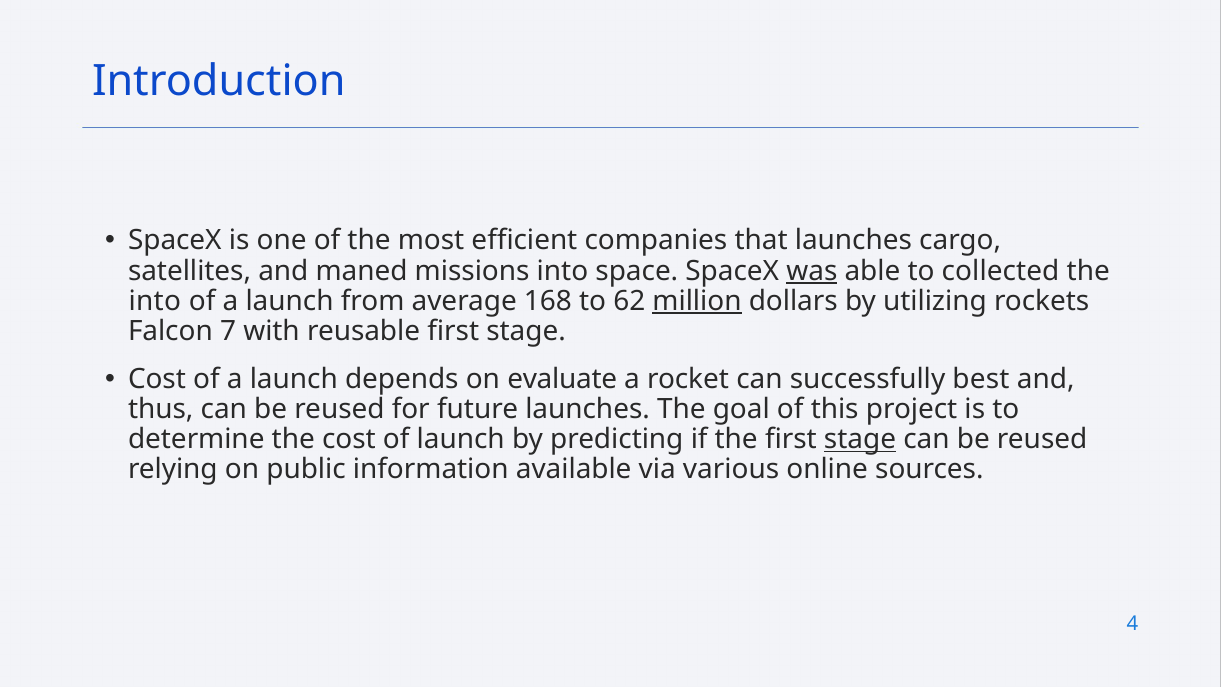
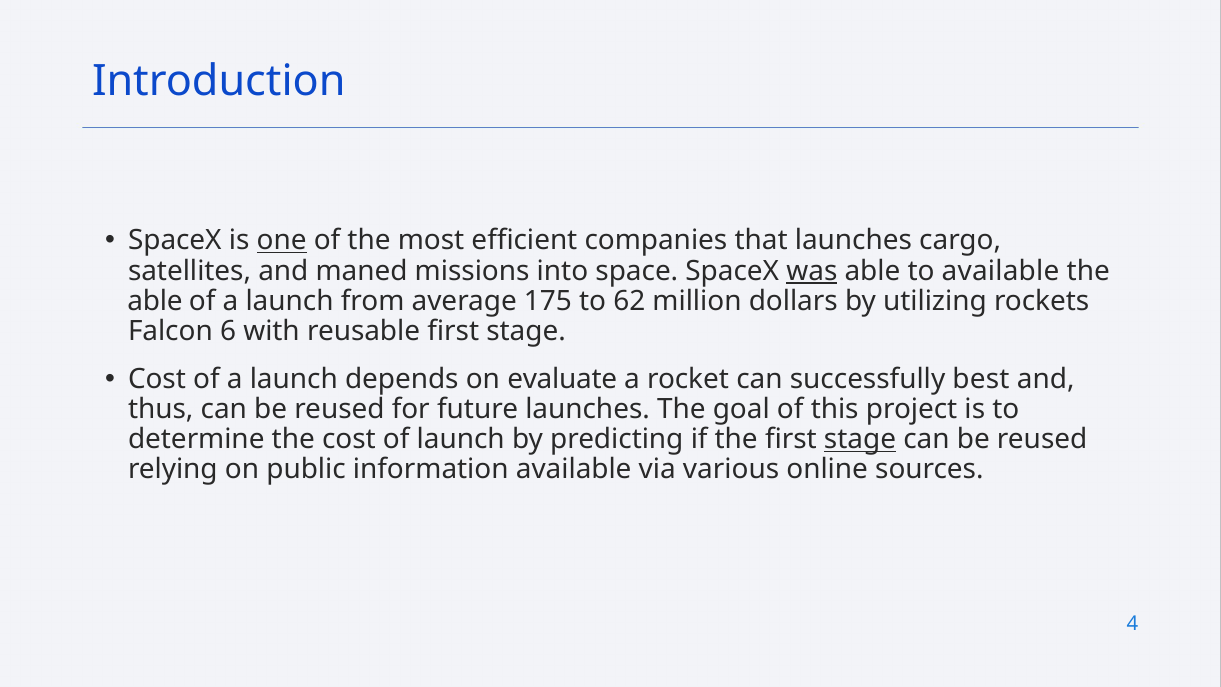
one underline: none -> present
to collected: collected -> available
into at (155, 301): into -> able
168: 168 -> 175
million underline: present -> none
7: 7 -> 6
